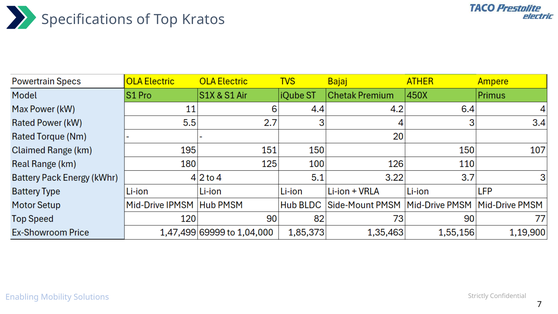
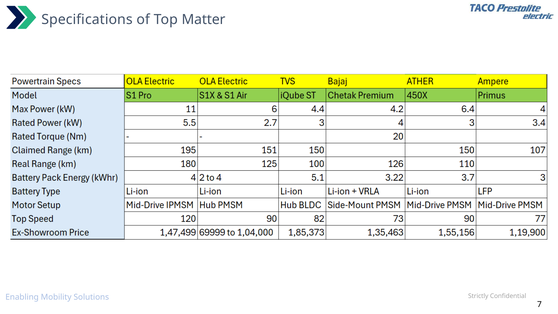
Kratos: Kratos -> Matter
